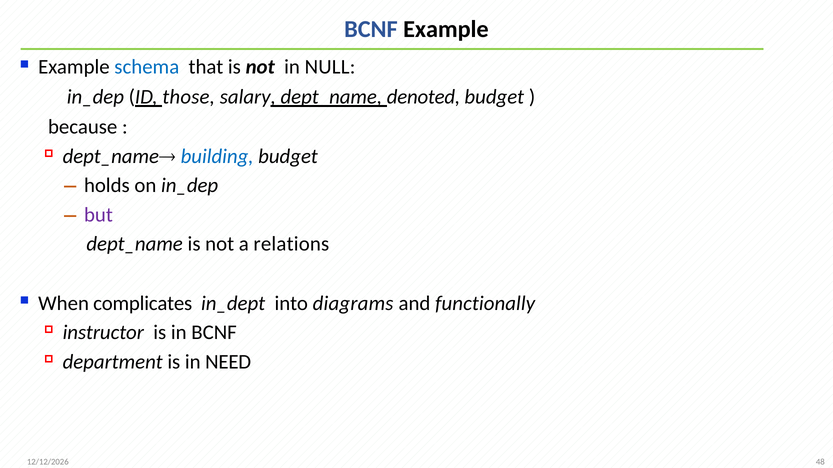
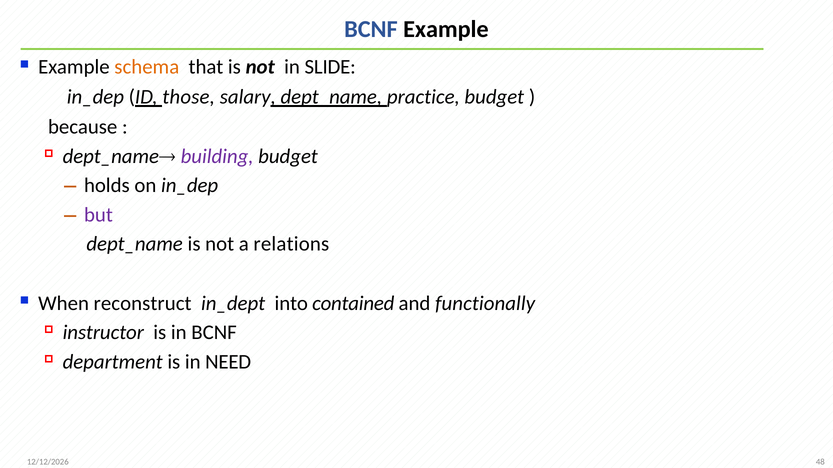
schema colour: blue -> orange
NULL: NULL -> SLIDE
denoted: denoted -> practice
building colour: blue -> purple
complicates: complicates -> reconstruct
diagrams: diagrams -> contained
